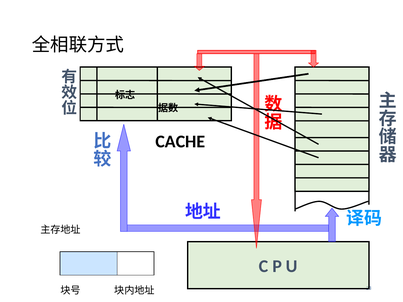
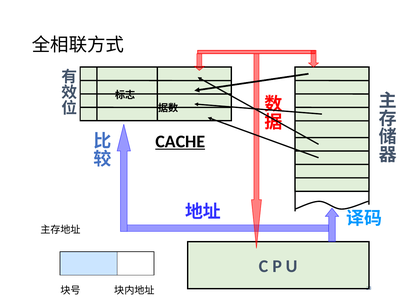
CACHE underline: none -> present
